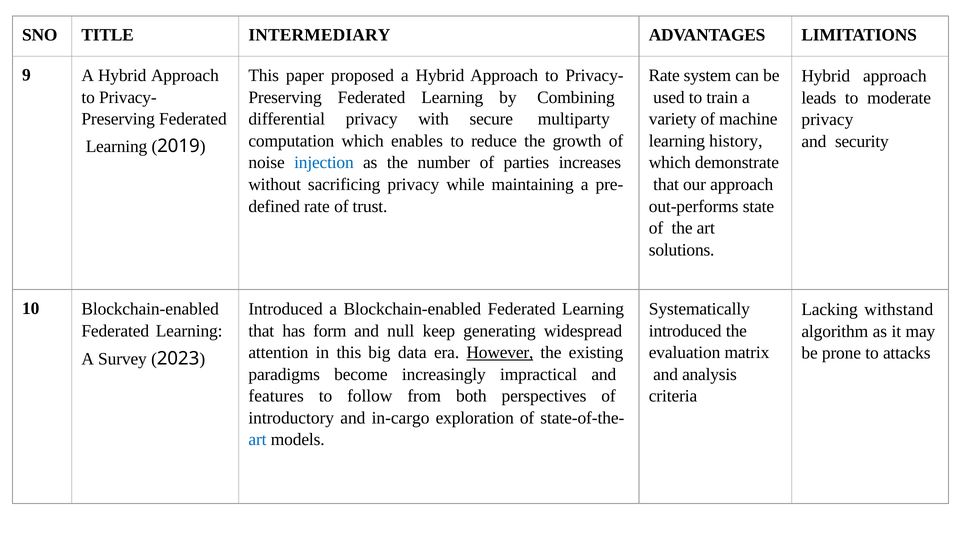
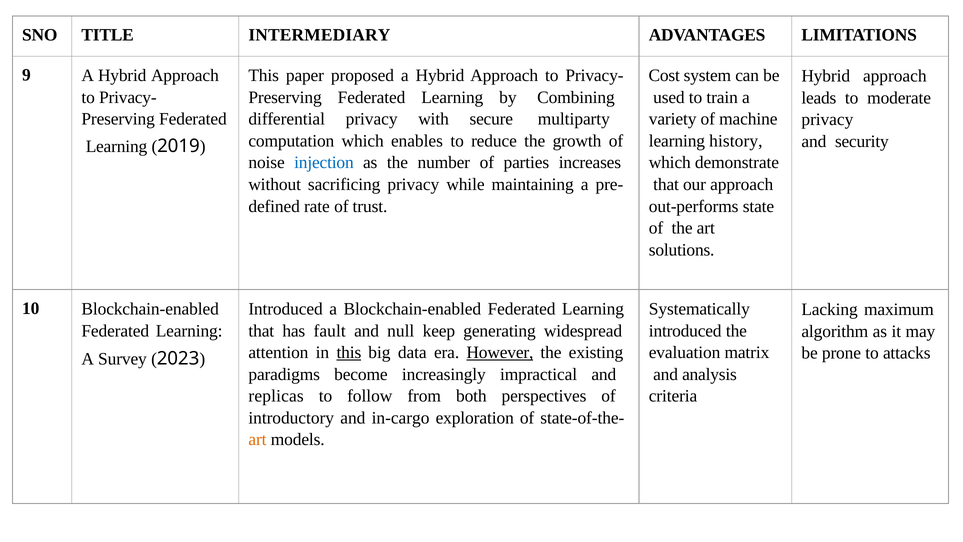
Rate at (664, 76): Rate -> Cost
withstand: withstand -> maximum
form: form -> fault
this at (349, 352) underline: none -> present
features: features -> replicas
art at (257, 440) colour: blue -> orange
